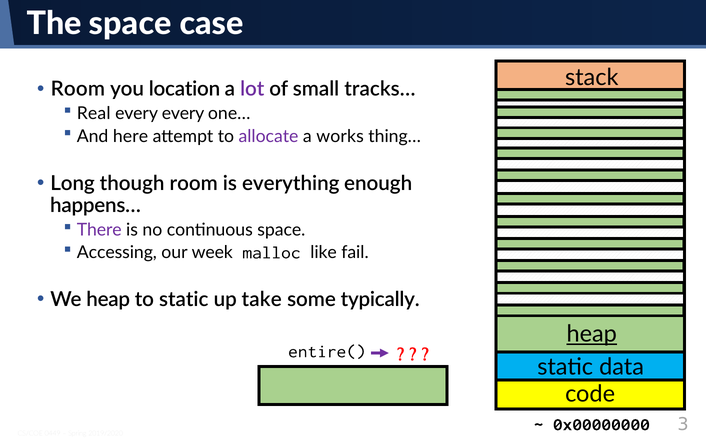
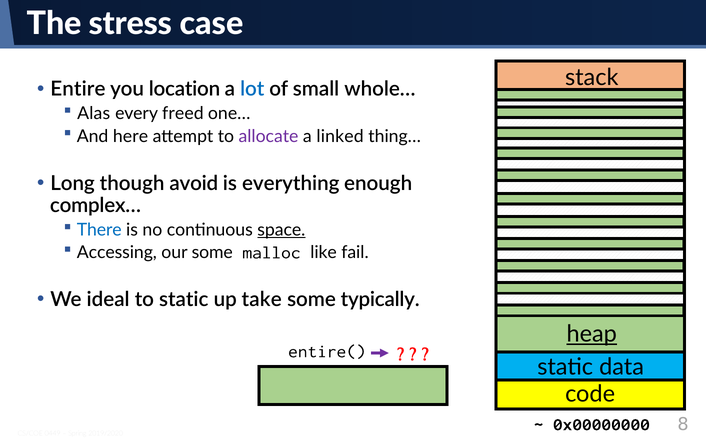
The space: space -> stress
Room at (78, 89): Room -> Entire
lot colour: purple -> blue
tracks…: tracks… -> whole…
Real: Real -> Alas
every every: every -> freed
works: works -> linked
though room: room -> avoid
happens…: happens… -> complex…
There colour: purple -> blue
space at (281, 230) underline: none -> present
our week: week -> some
We heap: heap -> ideal
3: 3 -> 8
